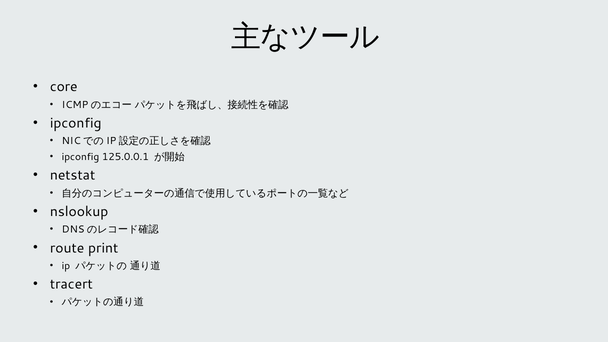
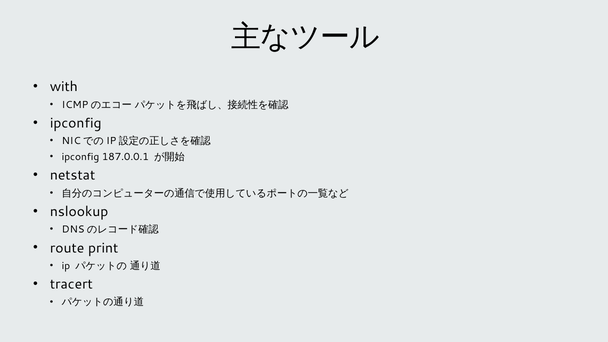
core: core -> with
125.0.0.1: 125.0.0.1 -> 187.0.0.1
